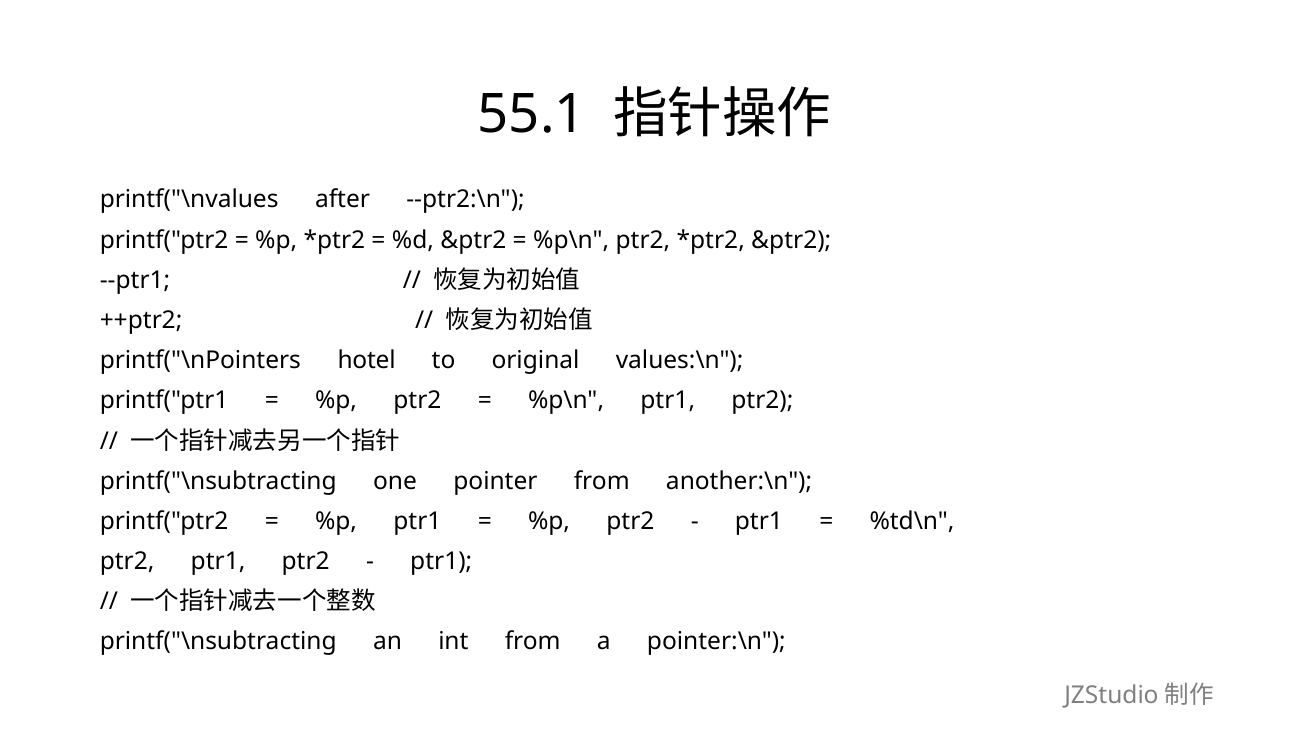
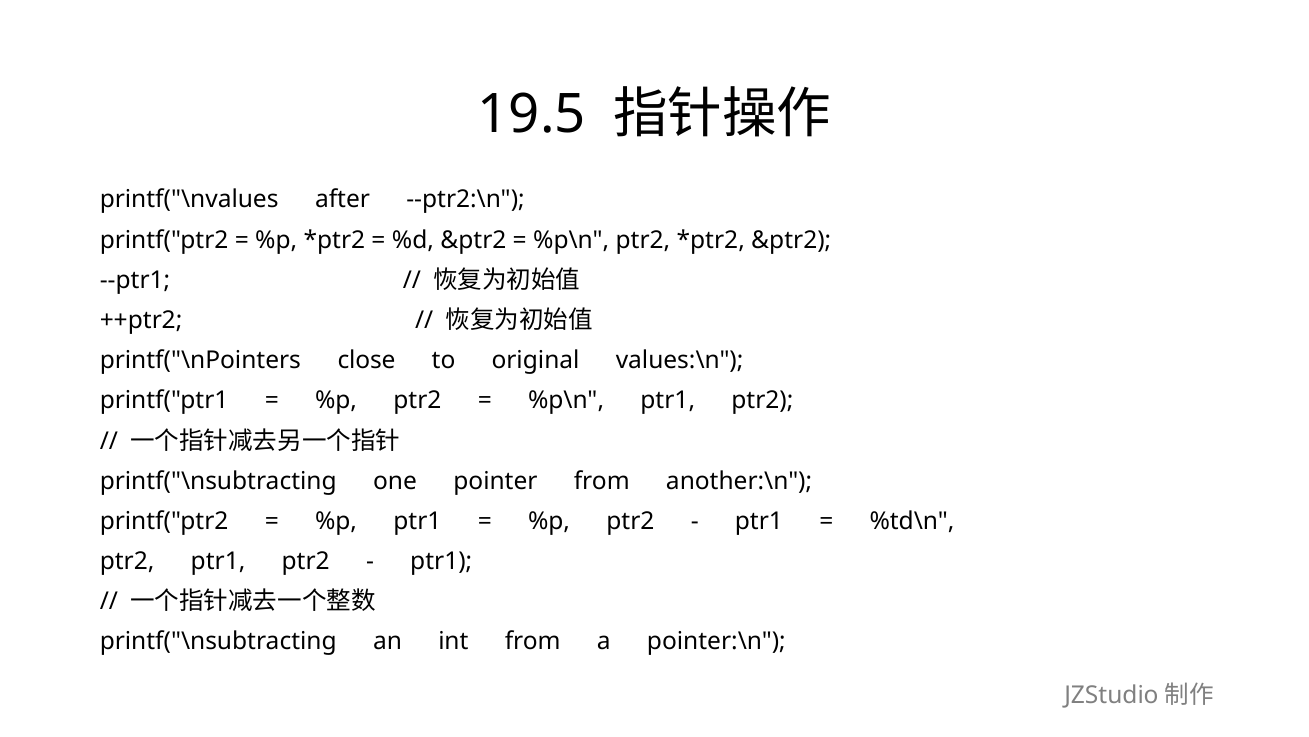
55.1: 55.1 -> 19.5
hotel: hotel -> close
